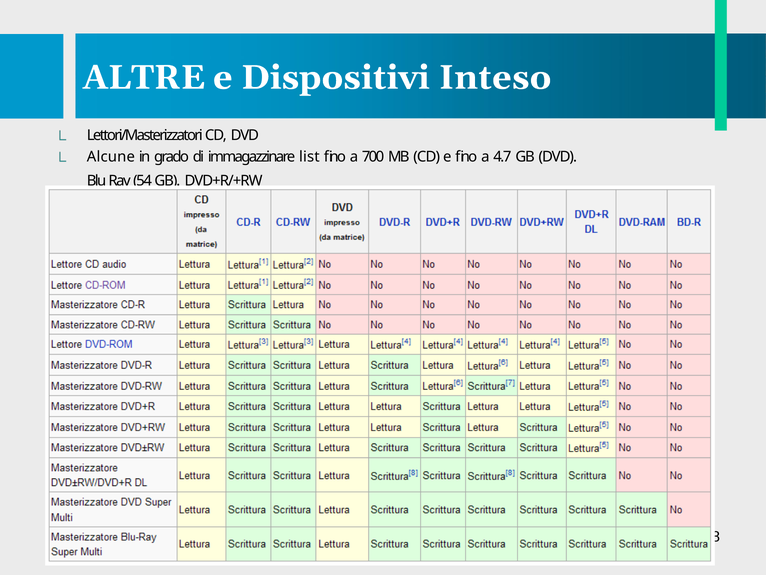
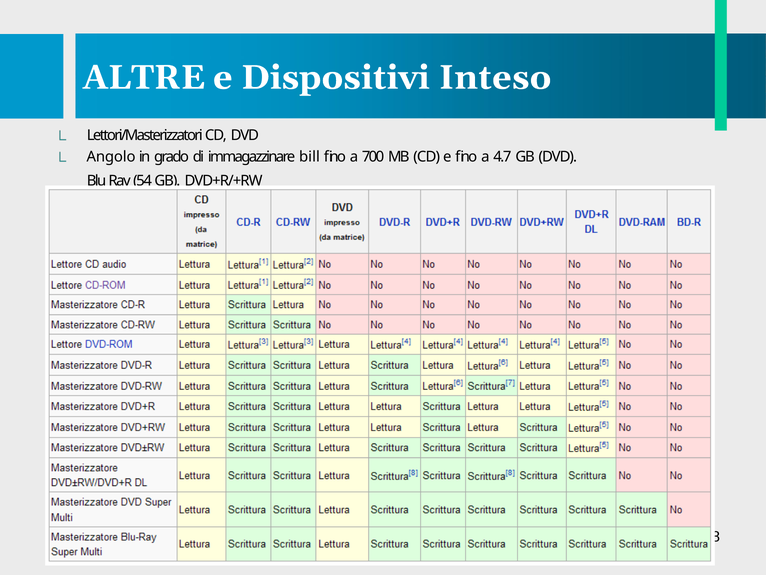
Alcune: Alcune -> Angolo
list: list -> bill
